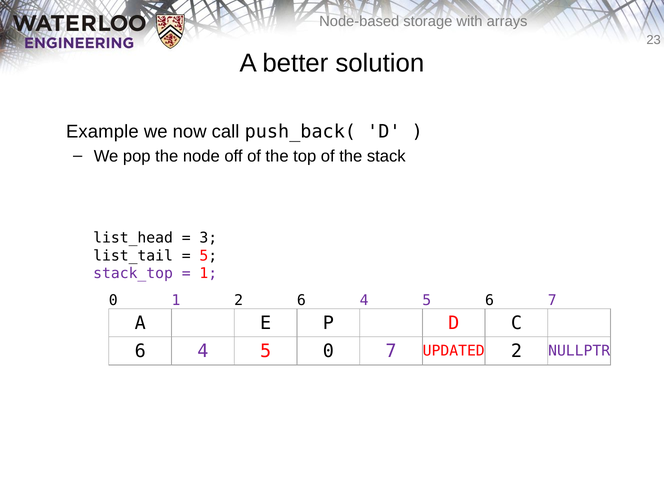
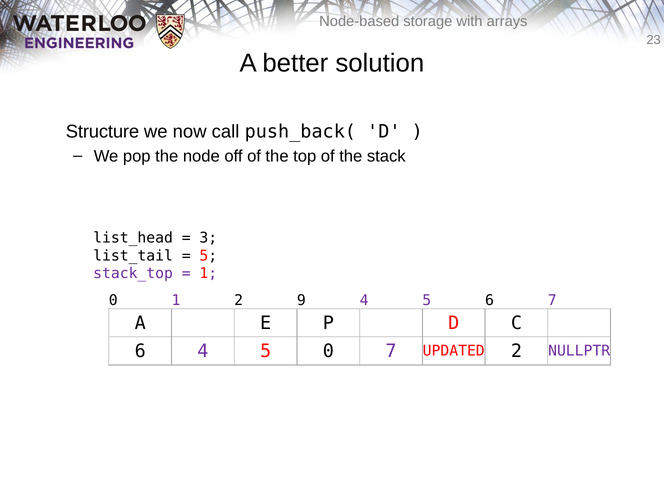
Example: Example -> Structure
2 6: 6 -> 9
